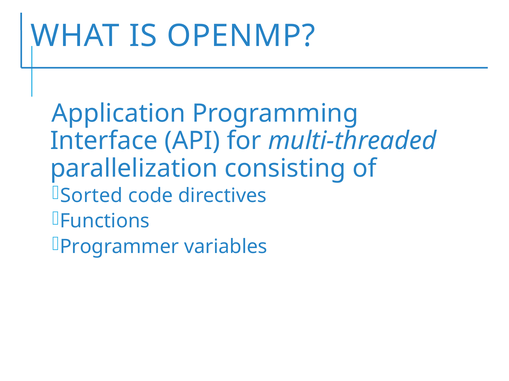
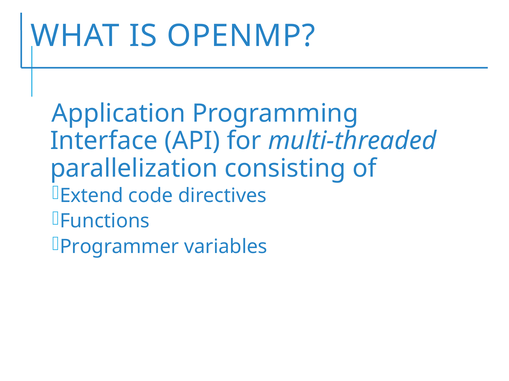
Sorted: Sorted -> Extend
